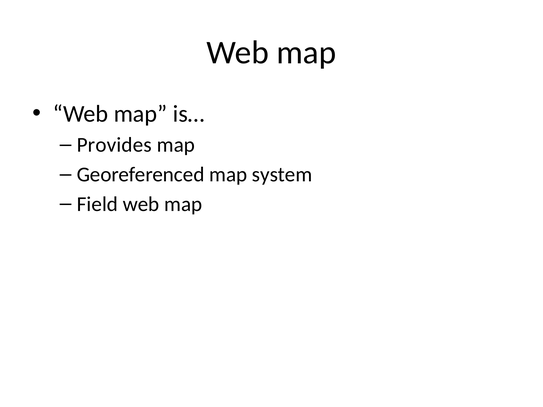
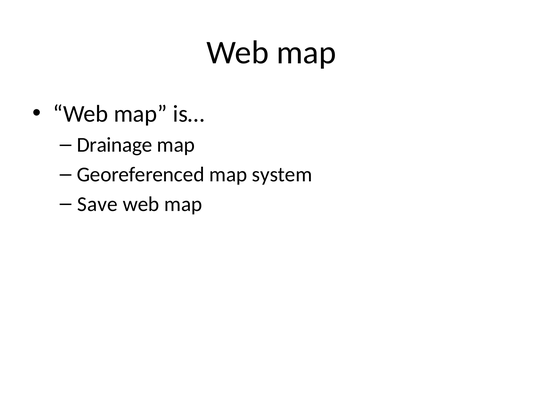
Provides: Provides -> Drainage
Field: Field -> Save
